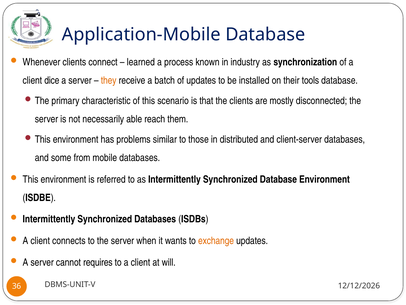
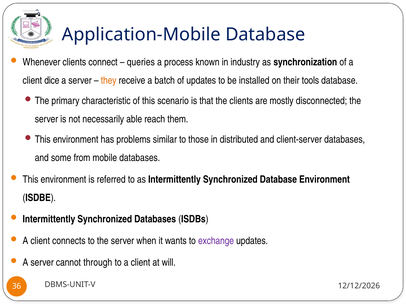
learned: learned -> queries
exchange colour: orange -> purple
requires: requires -> through
